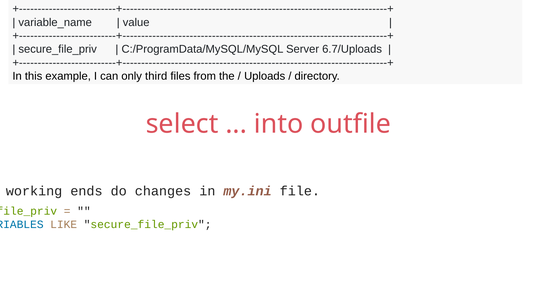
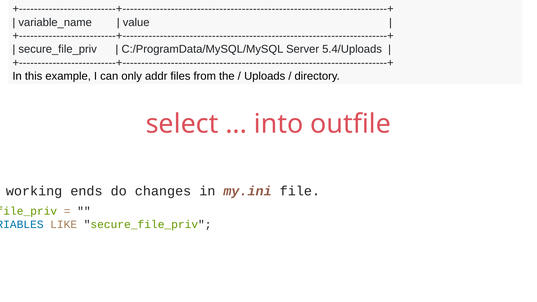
6.7/Uploads: 6.7/Uploads -> 5.4/Uploads
third: third -> addr
